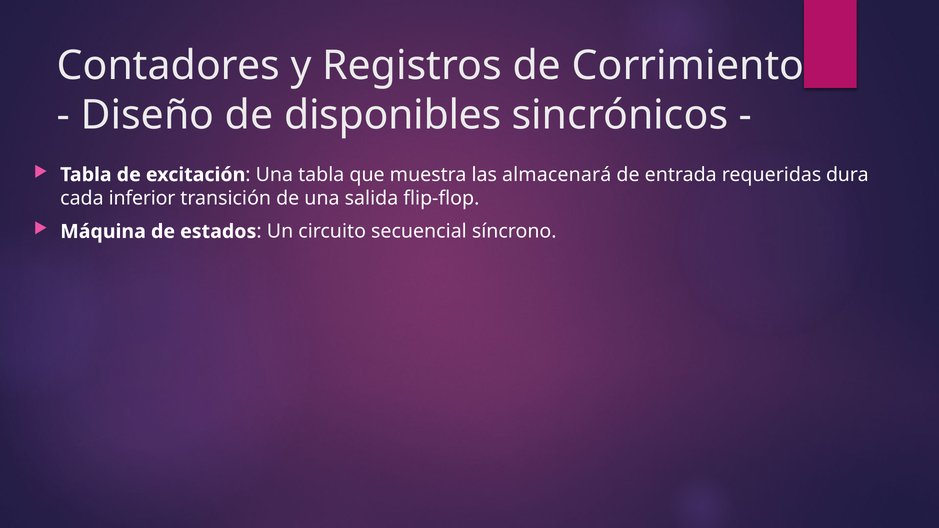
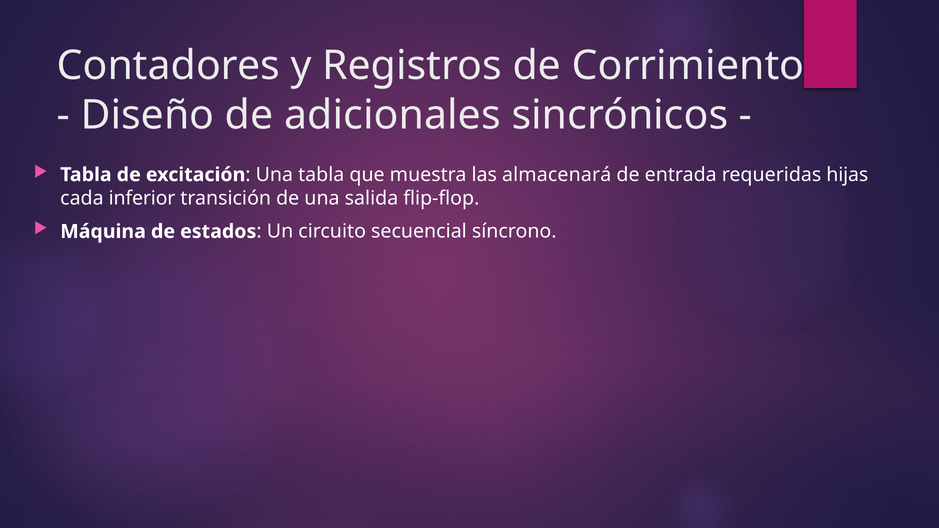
disponibles: disponibles -> adicionales
dura: dura -> hijas
